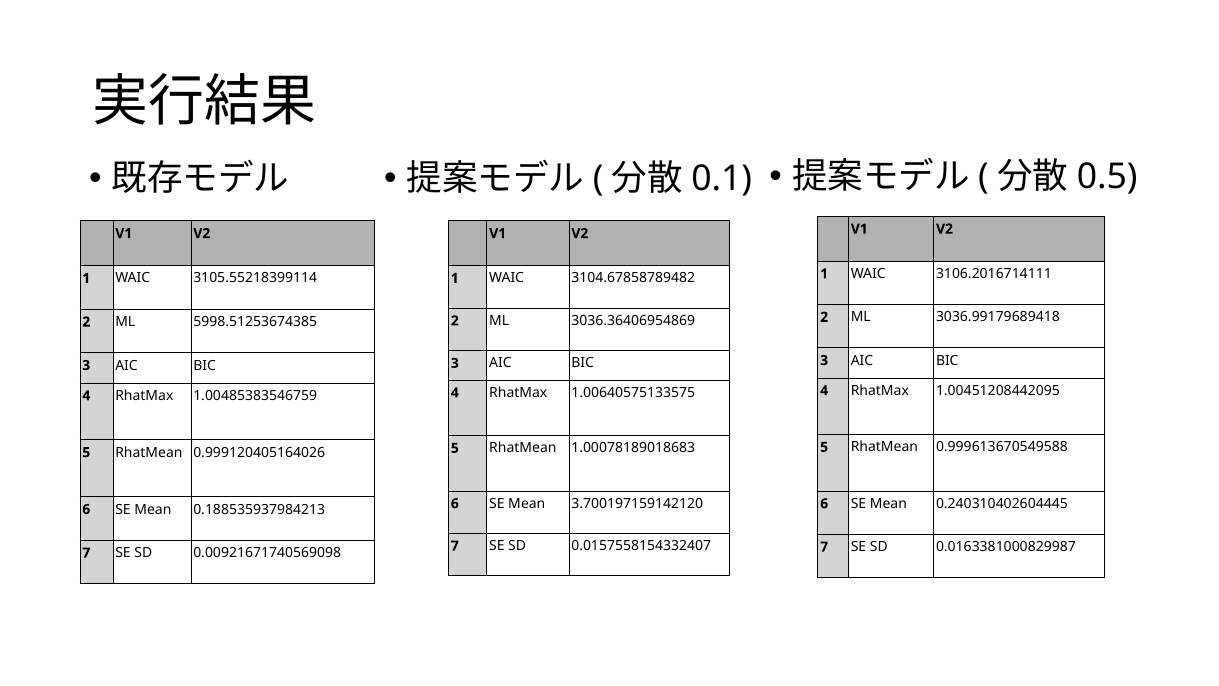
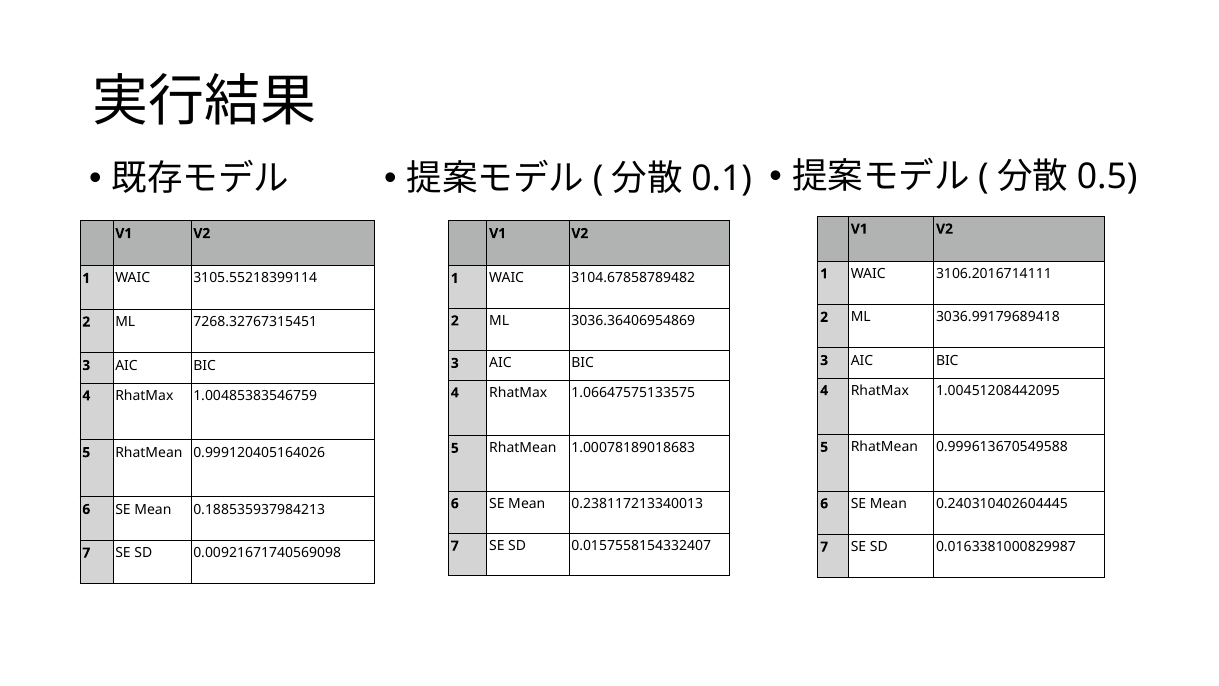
5998.51253674385: 5998.51253674385 -> 7268.32767315451
1.00640575133575: 1.00640575133575 -> 1.06647575133575
3.700197159142120: 3.700197159142120 -> 0.238117213340013
